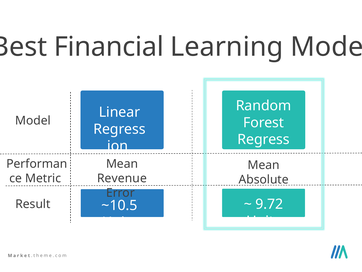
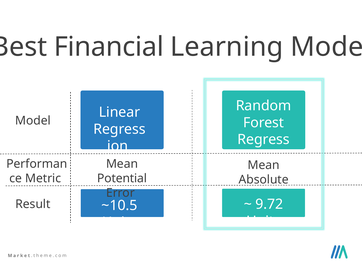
Revenue: Revenue -> Potential
